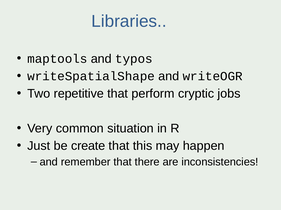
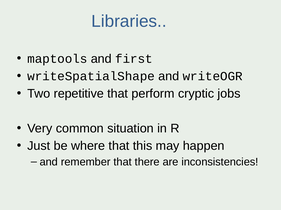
typos: typos -> first
create: create -> where
